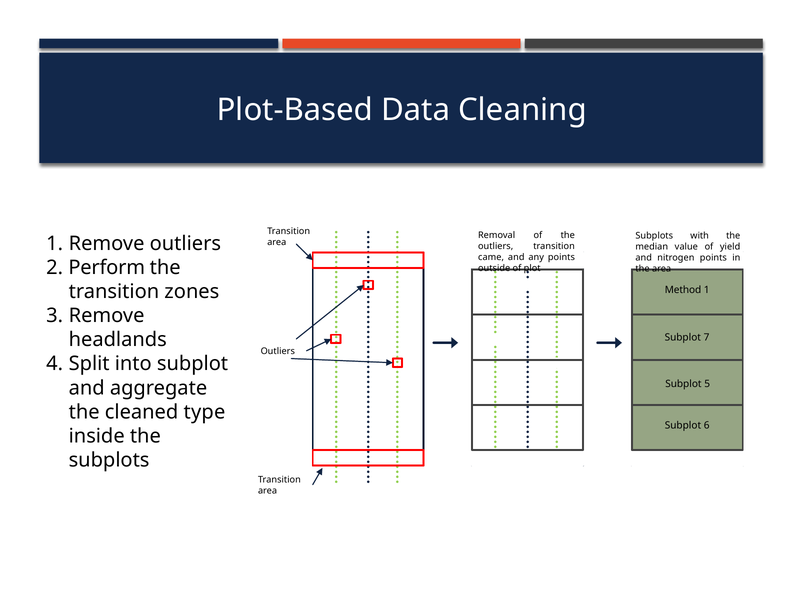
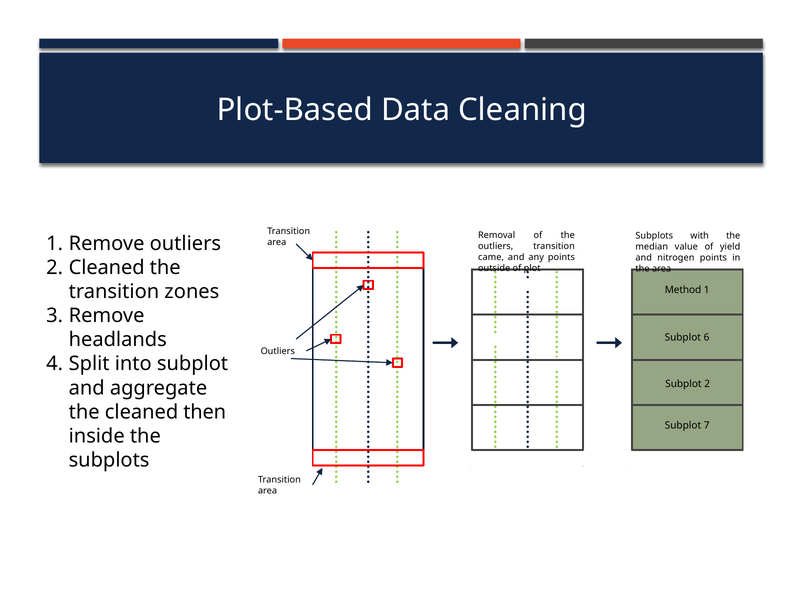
2 Perform: Perform -> Cleaned
7: 7 -> 6
Subplot 5: 5 -> 2
type: type -> then
6: 6 -> 7
